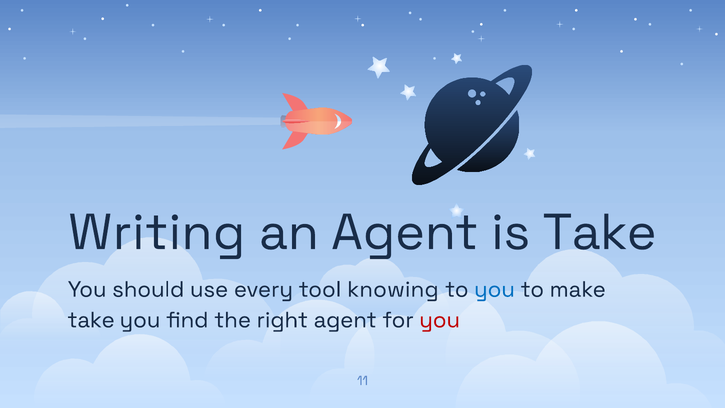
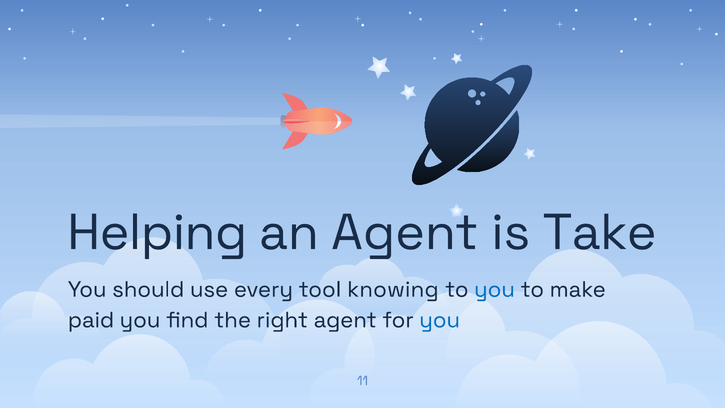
Writing: Writing -> Helping
take at (91, 320): take -> paid
you at (440, 320) colour: red -> blue
